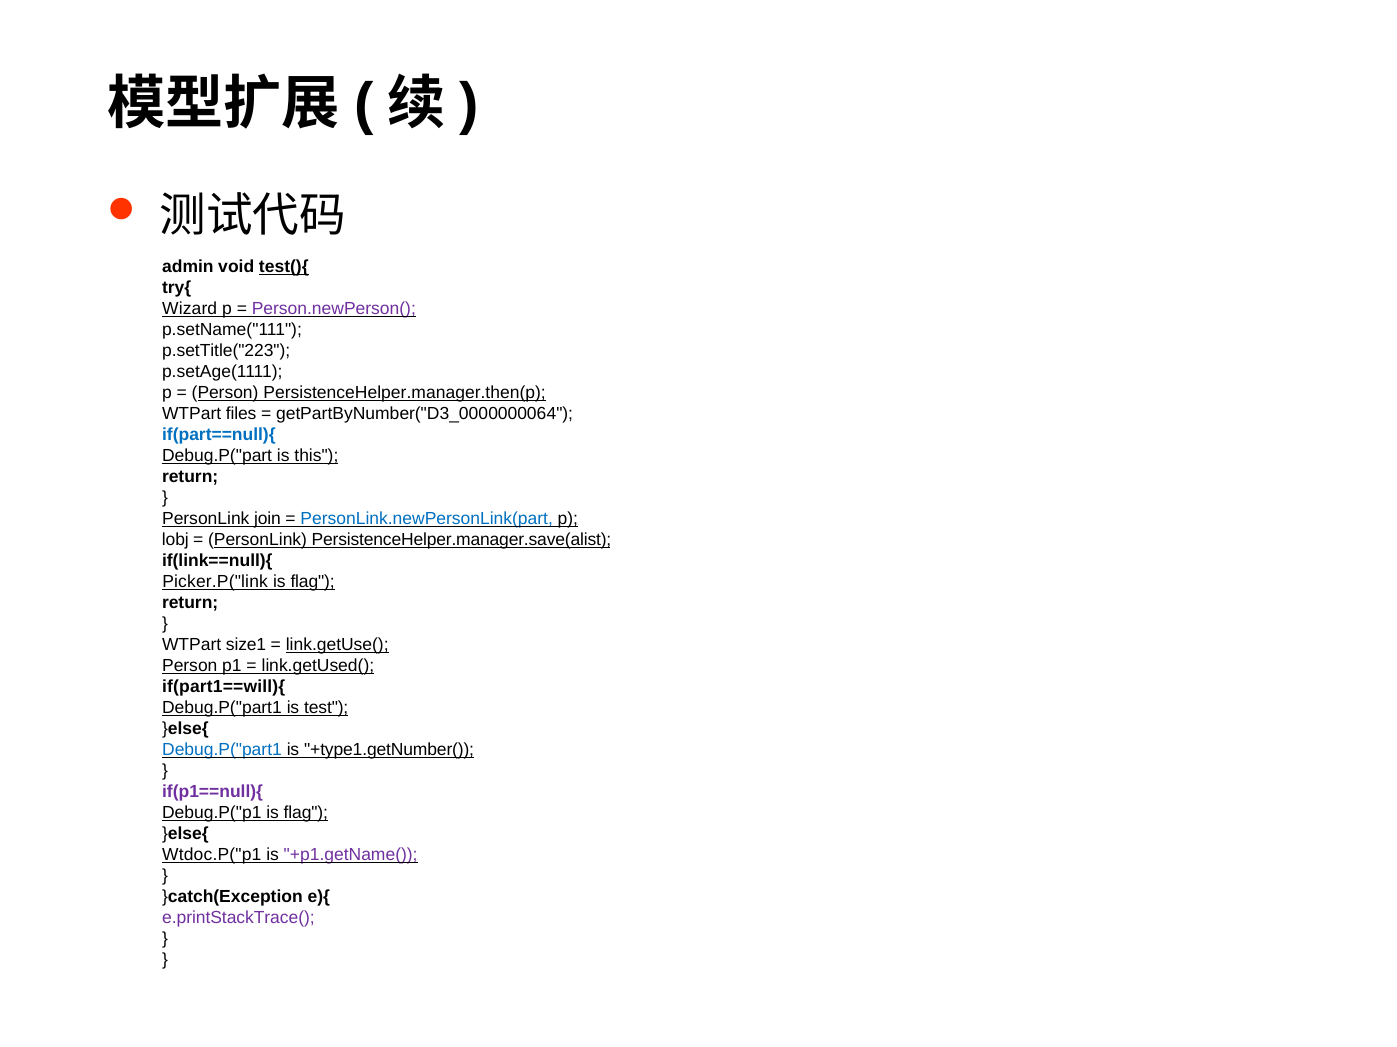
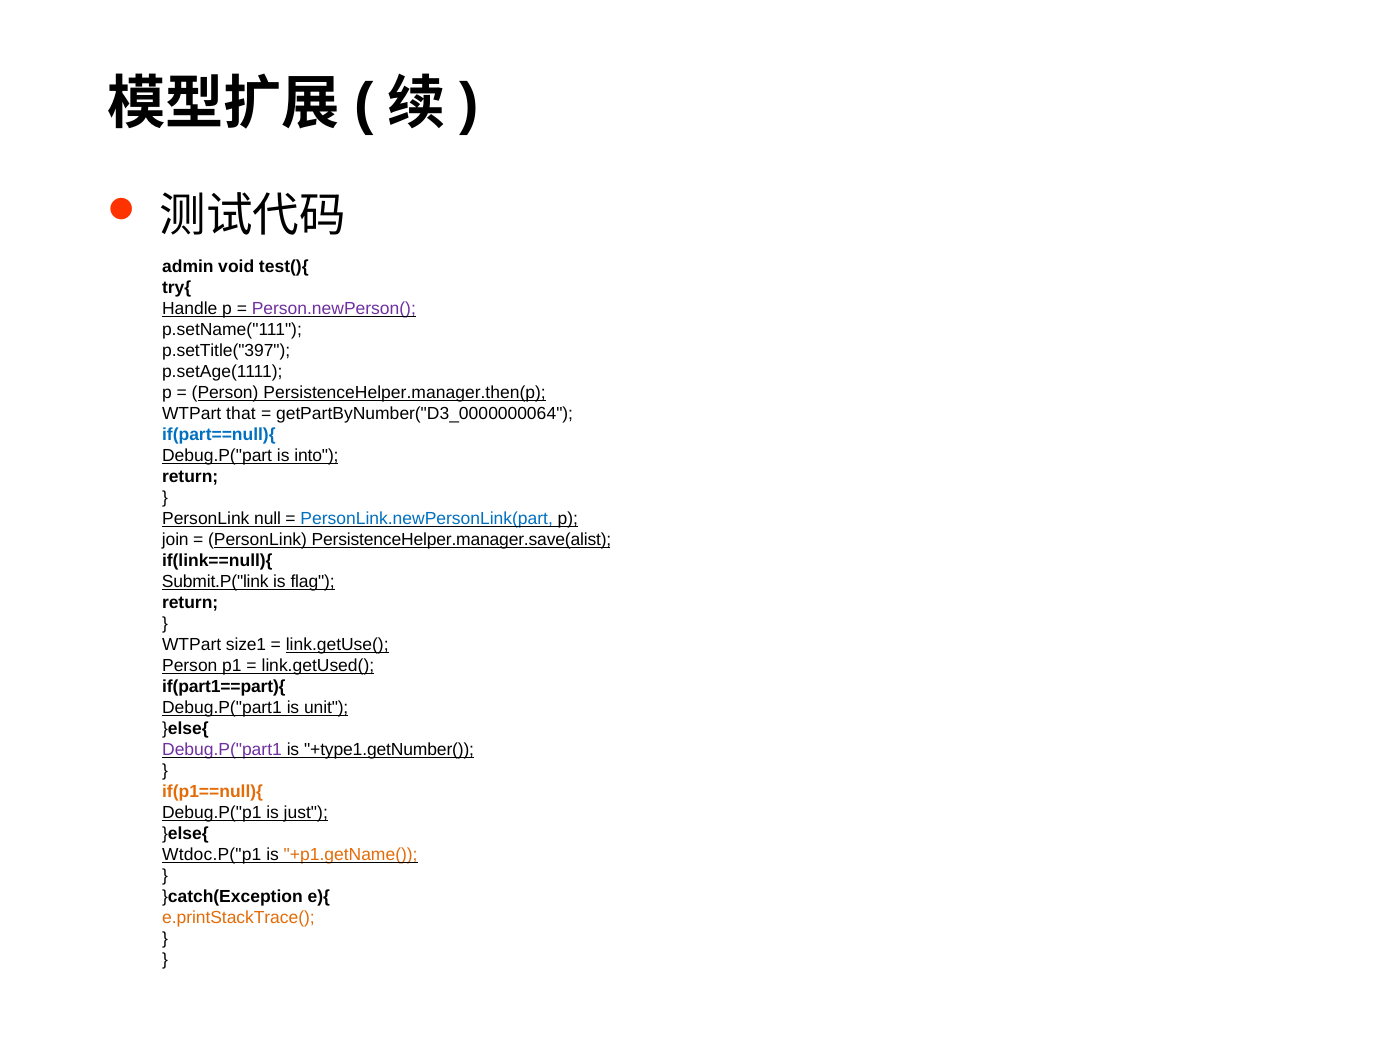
test(){ underline: present -> none
Wizard: Wizard -> Handle
p.setTitle("223: p.setTitle("223 -> p.setTitle("397
files: files -> that
this: this -> into
join: join -> null
lobj: lobj -> join
Picker.P("link: Picker.P("link -> Submit.P("link
if(part1==will){: if(part1==will){ -> if(part1==part){
test: test -> unit
Debug.P("part1 at (222, 751) colour: blue -> purple
if(p1==null){ colour: purple -> orange
Debug.P("p1 is flag: flag -> just
+p1.getName( colour: purple -> orange
e.printStackTrace( colour: purple -> orange
